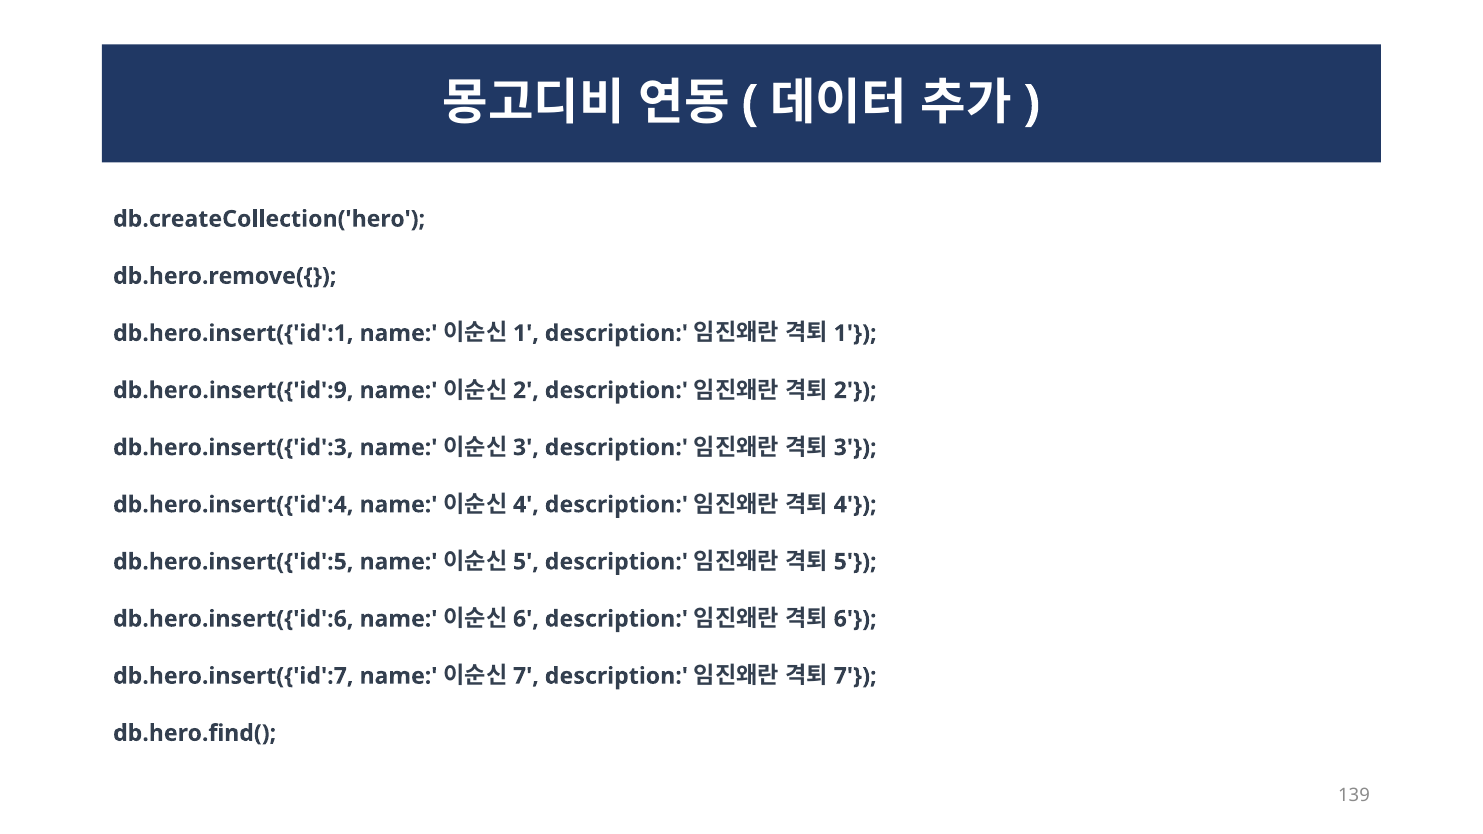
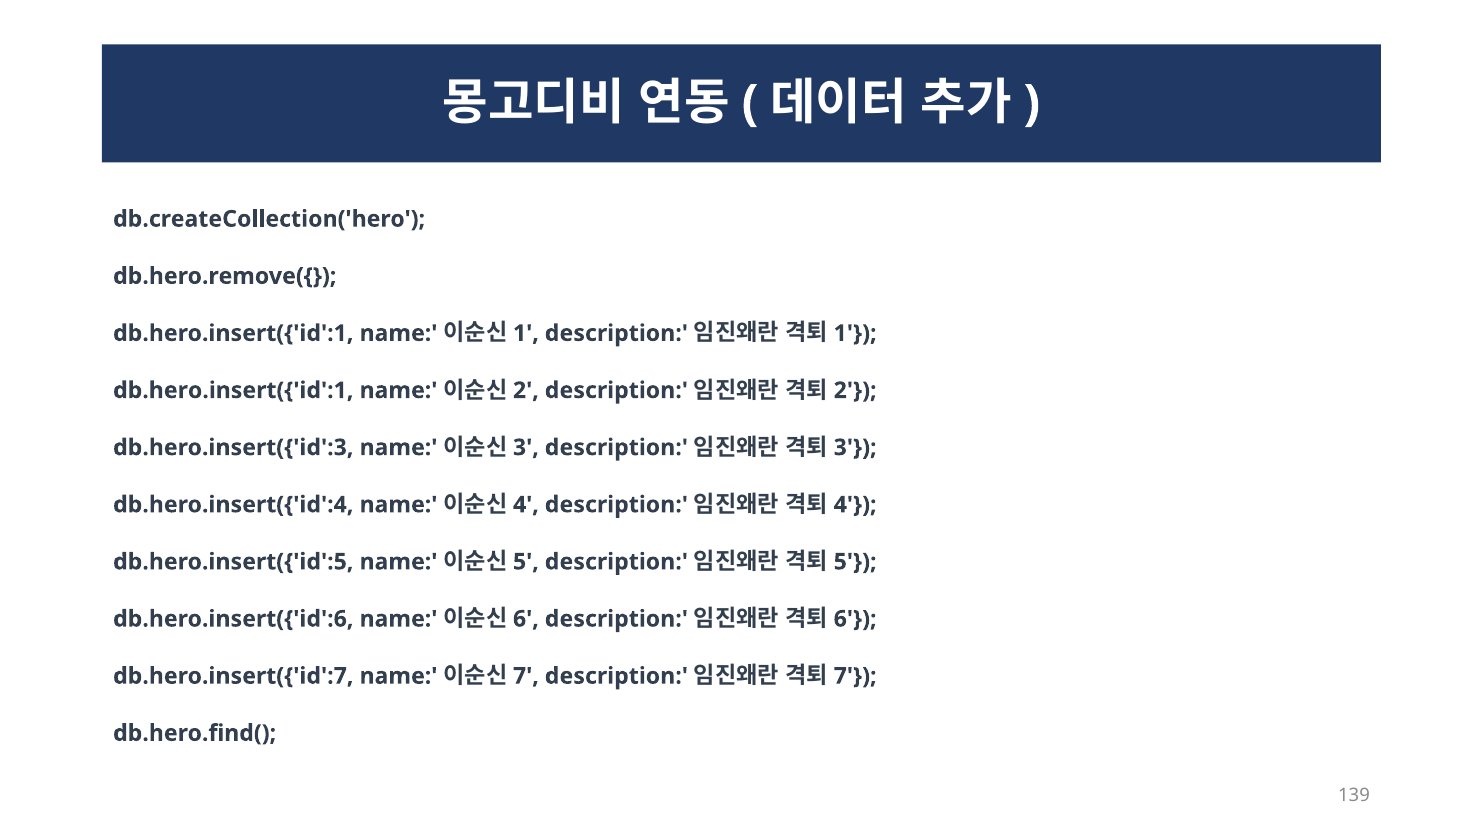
db.hero.insert({'id':9 at (233, 390): db.hero.insert({'id':9 -> db.hero.insert({'id':1
